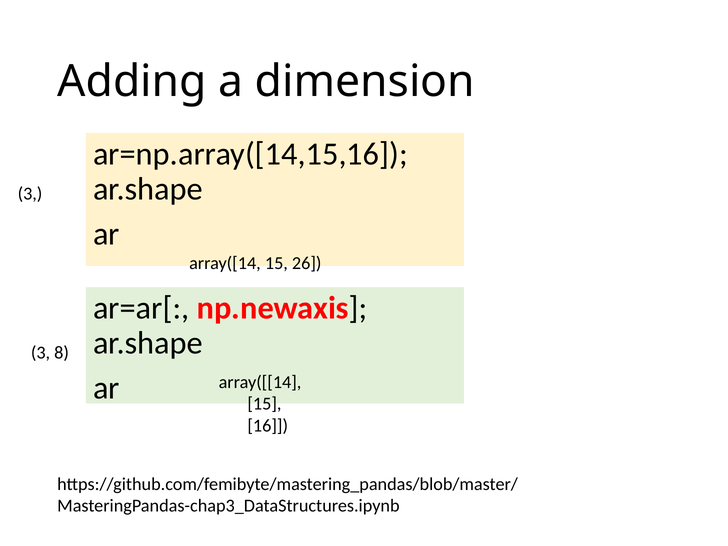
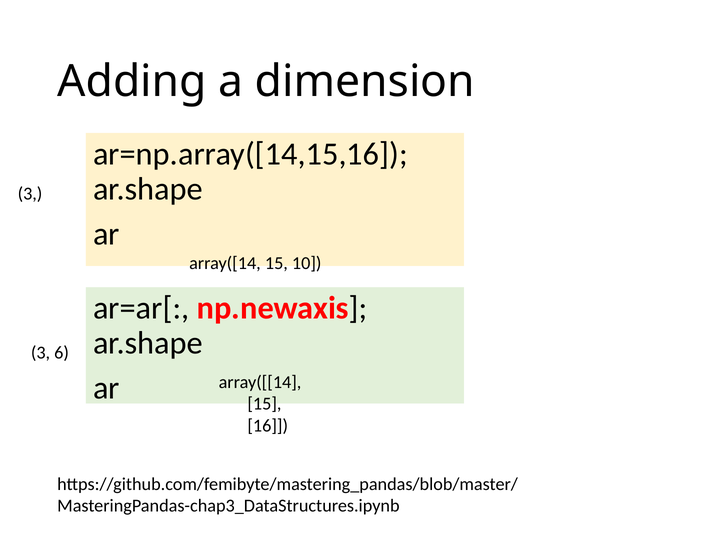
26: 26 -> 10
8: 8 -> 6
